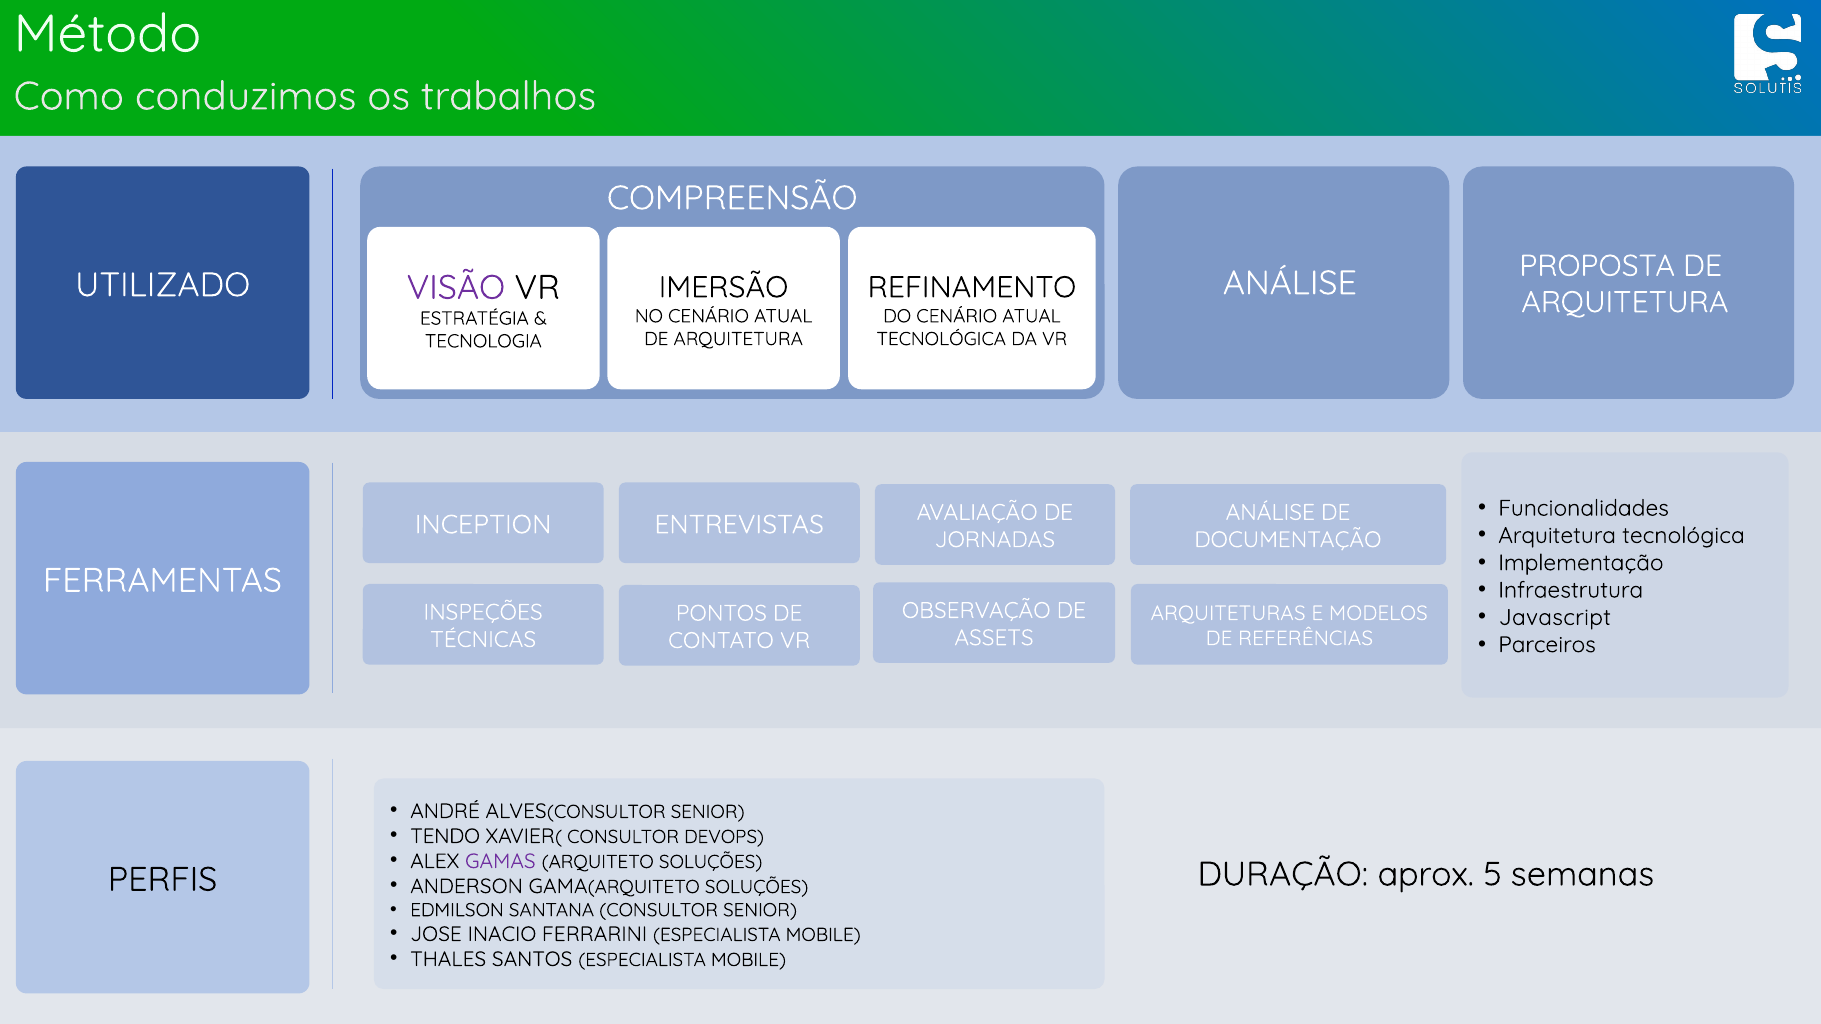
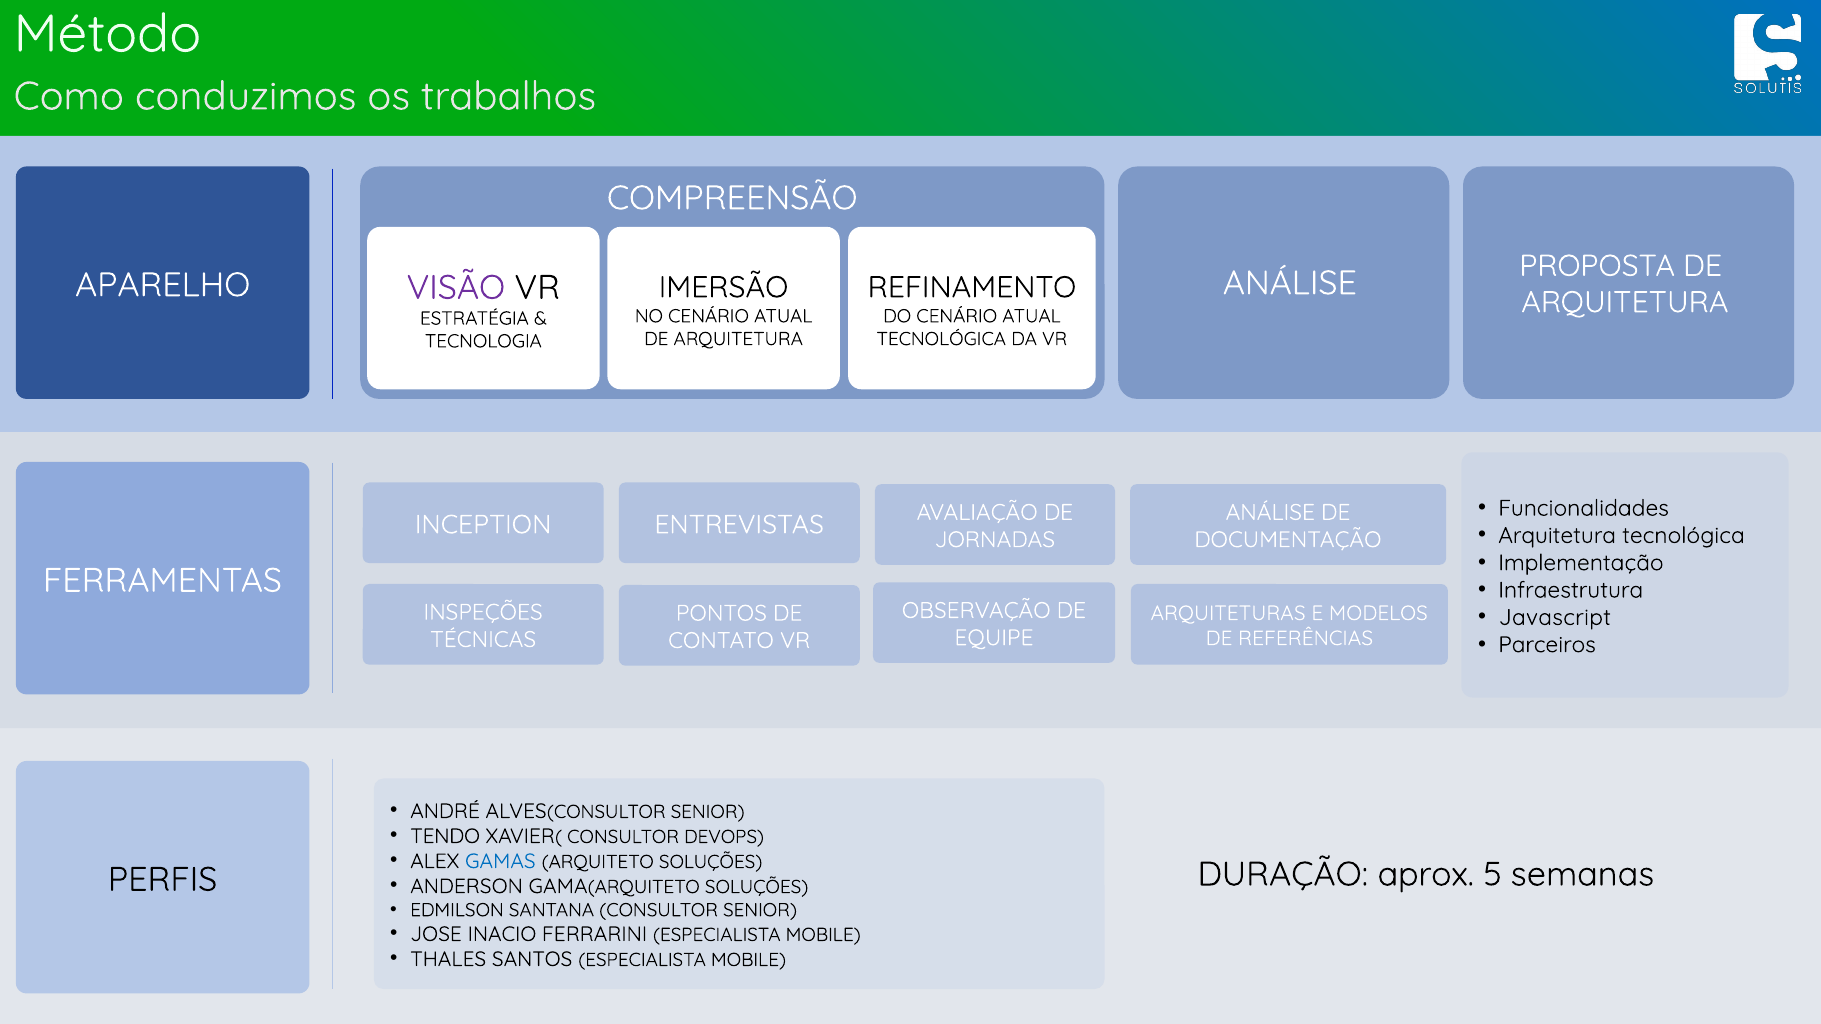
UTILIZADO: UTILIZADO -> APARELHO
ASSETS: ASSETS -> EQUIPE
GAMAS colour: purple -> blue
